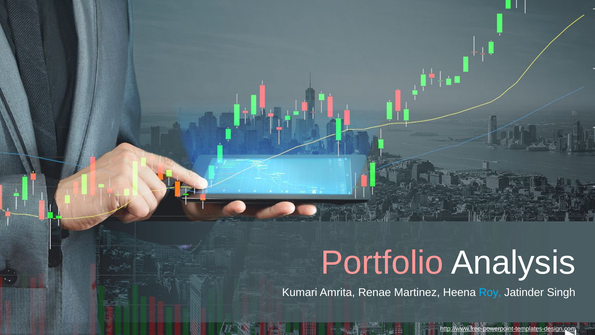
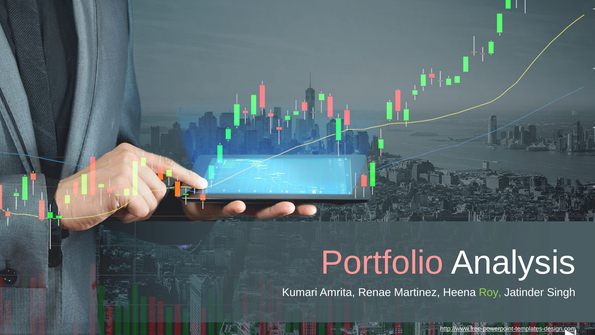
Roy colour: light blue -> light green
